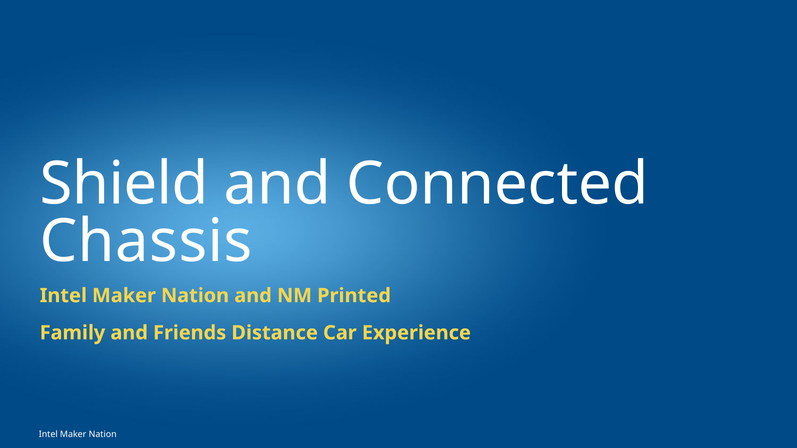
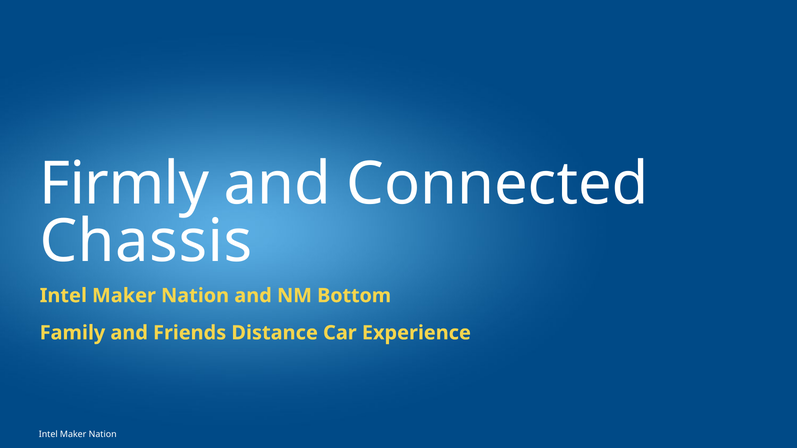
Shield: Shield -> Firmly
Printed: Printed -> Bottom
